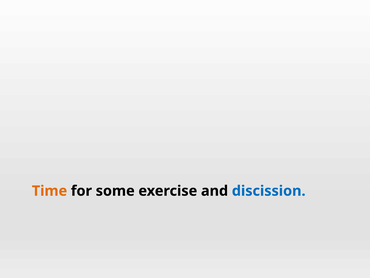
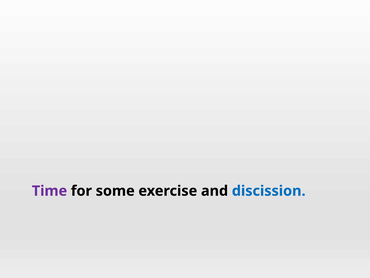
Time colour: orange -> purple
